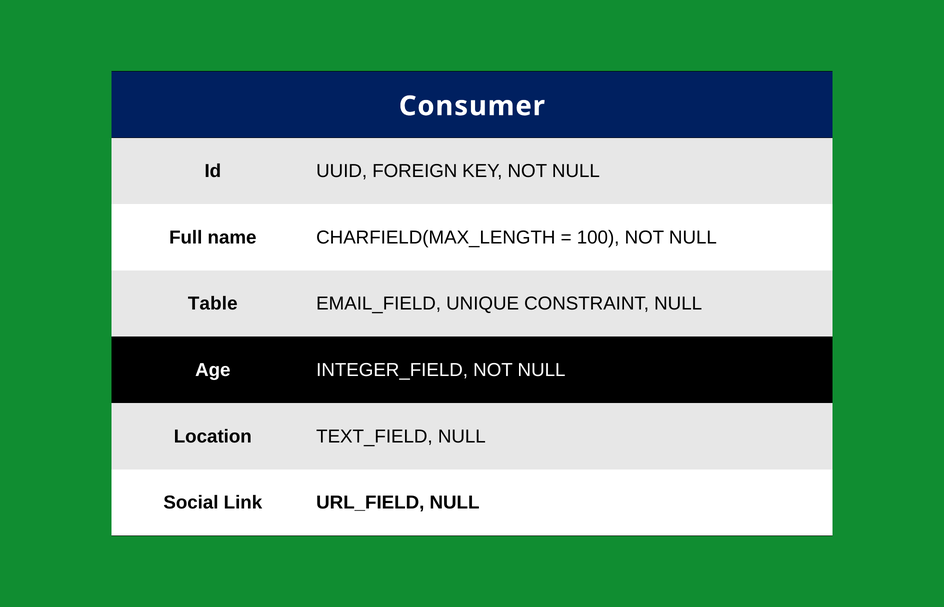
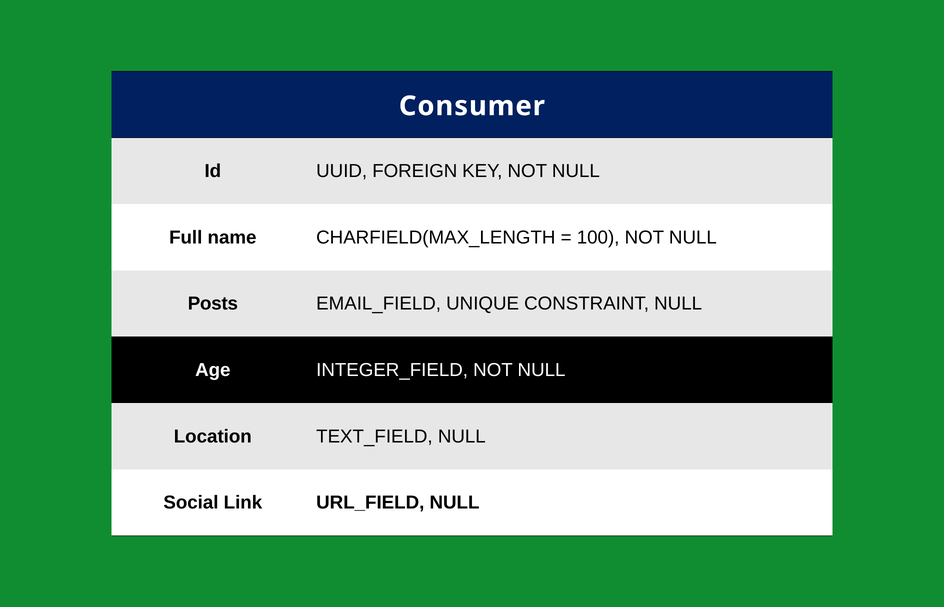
Table: Table -> Posts
